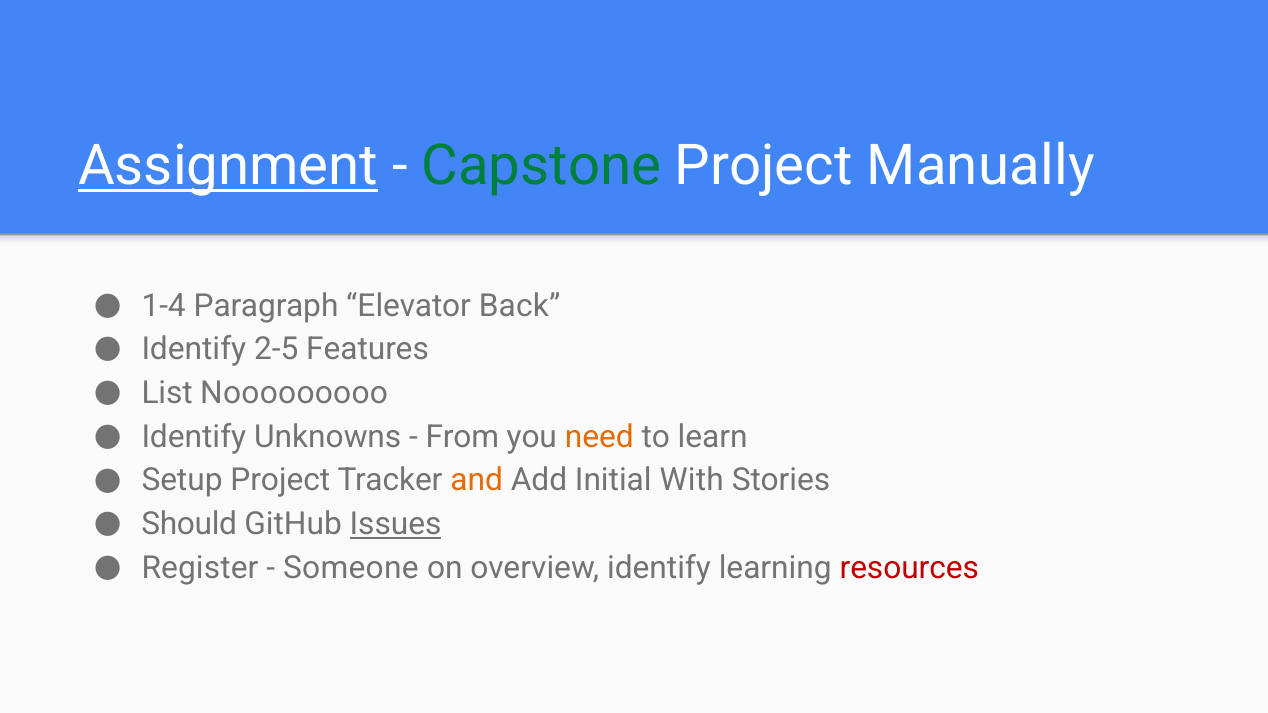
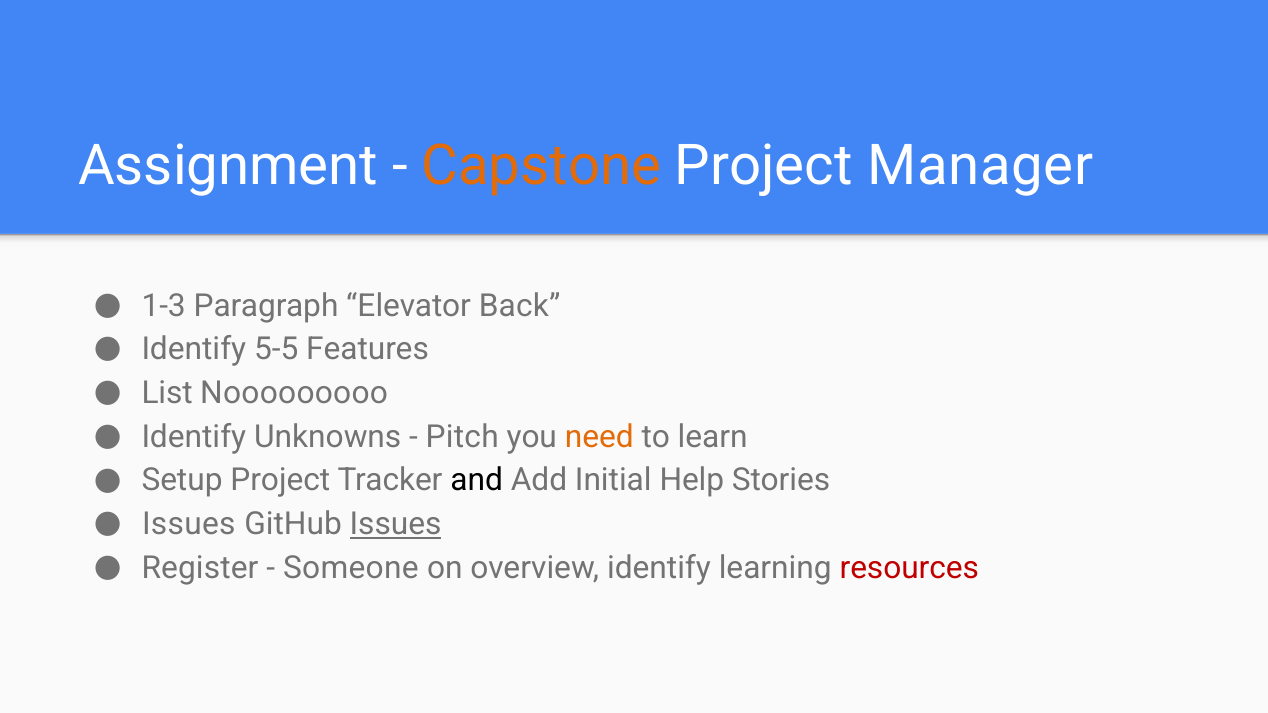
Assignment underline: present -> none
Capstone colour: green -> orange
Manually: Manually -> Manager
1-4: 1-4 -> 1-3
2-5: 2-5 -> 5-5
From: From -> Pitch
and colour: orange -> black
With: With -> Help
Should at (189, 524): Should -> Issues
